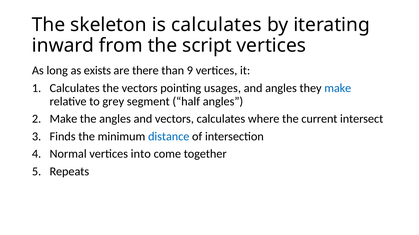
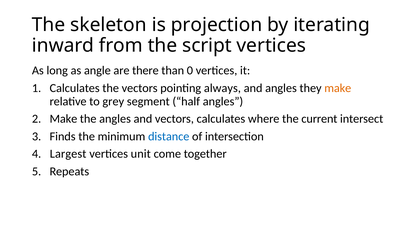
is calculates: calculates -> projection
exists: exists -> angle
9: 9 -> 0
usages: usages -> always
make at (338, 88) colour: blue -> orange
Normal: Normal -> Largest
into: into -> unit
